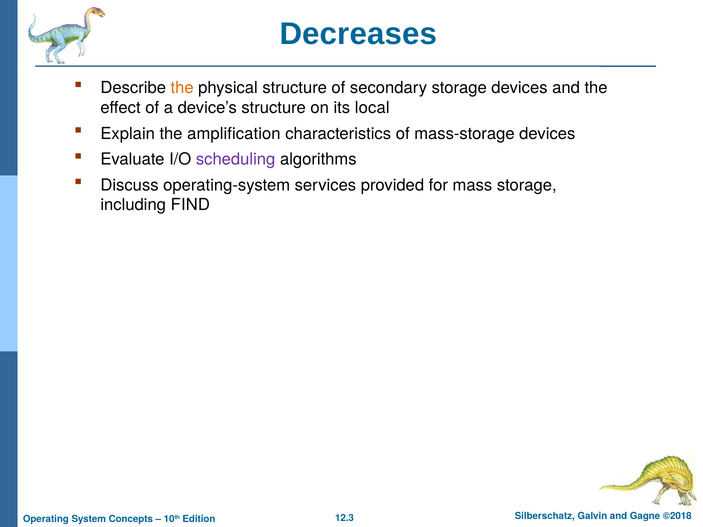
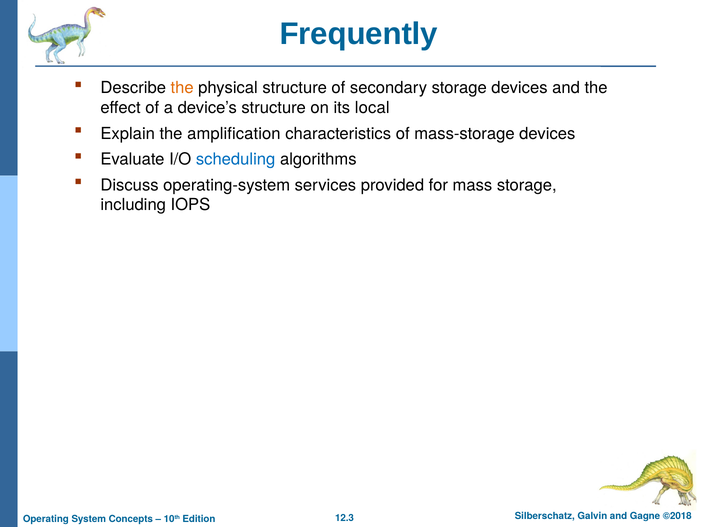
Decreases: Decreases -> Frequently
scheduling colour: purple -> blue
FIND: FIND -> IOPS
